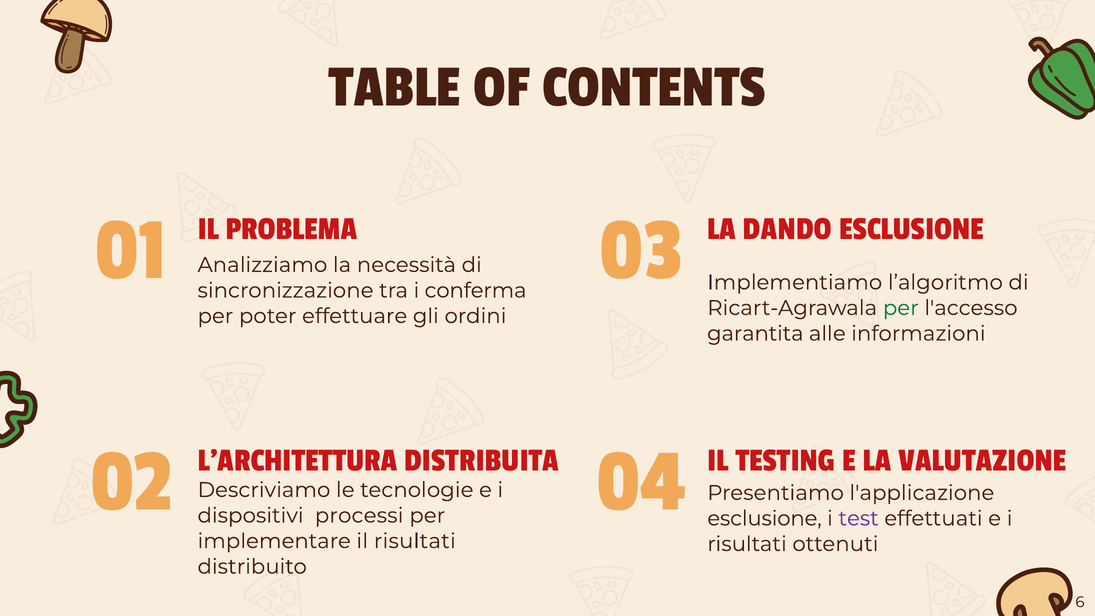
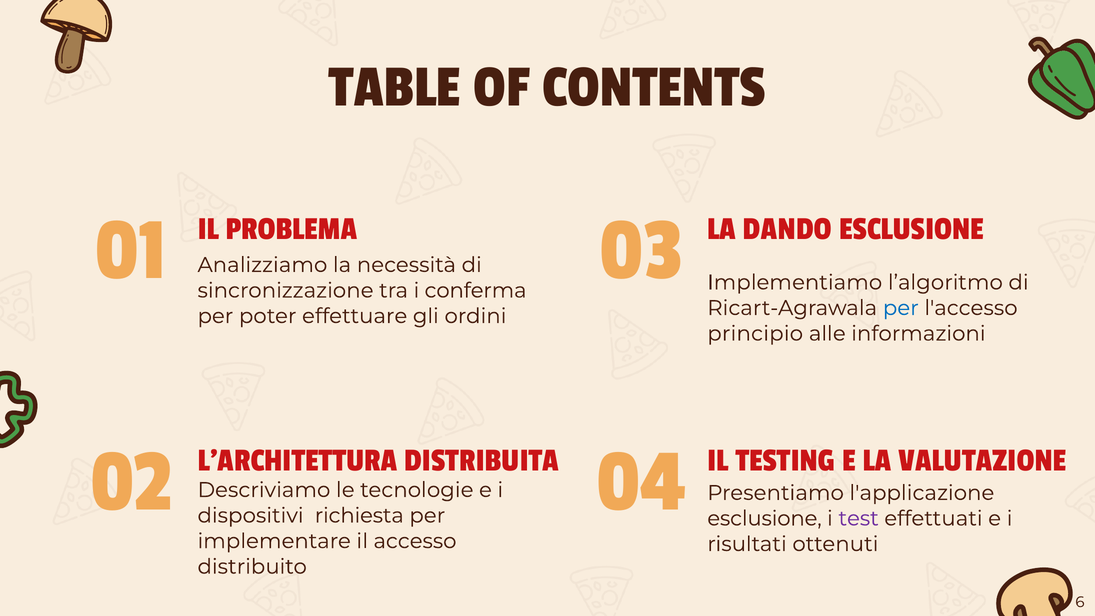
per at (901, 308) colour: green -> blue
garantita: garantita -> principio
processi: processi -> richiesta
il risultati: risultati -> accesso
